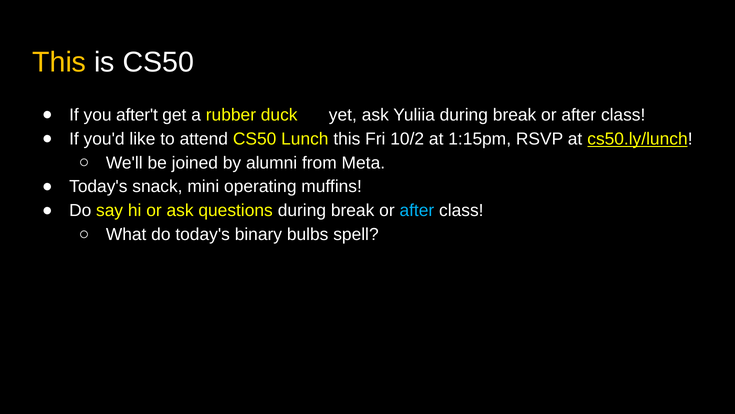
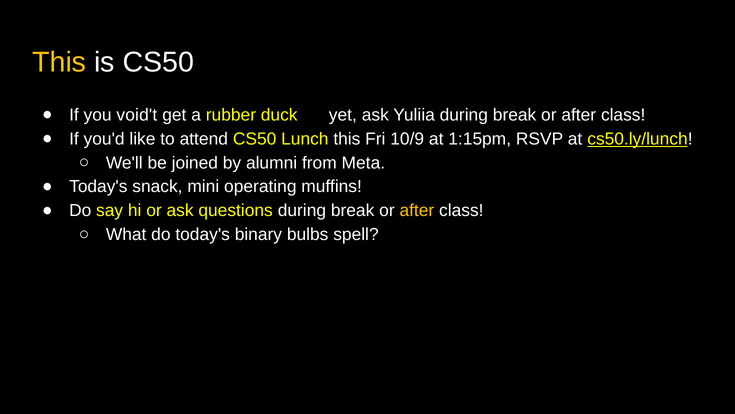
after't: after't -> void't
10/2: 10/2 -> 10/9
after at (417, 210) colour: light blue -> yellow
